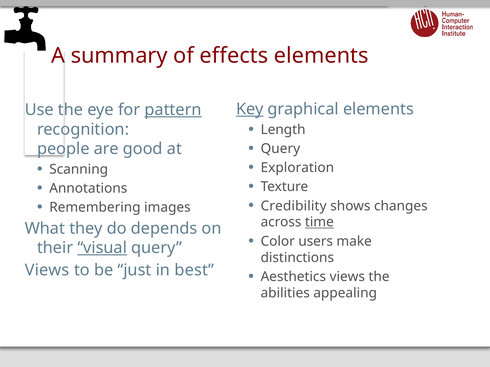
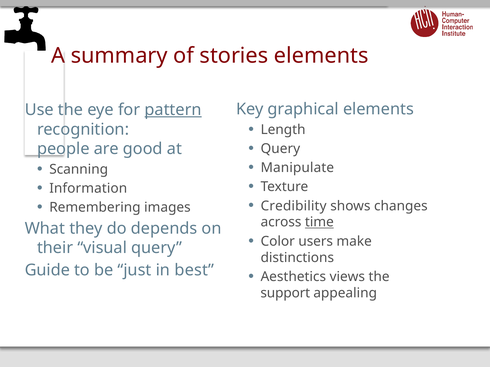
effects: effects -> stories
Key underline: present -> none
Exploration: Exploration -> Manipulate
Annotations: Annotations -> Information
visual underline: present -> none
Views at (47, 271): Views -> Guide
abilities: abilities -> support
